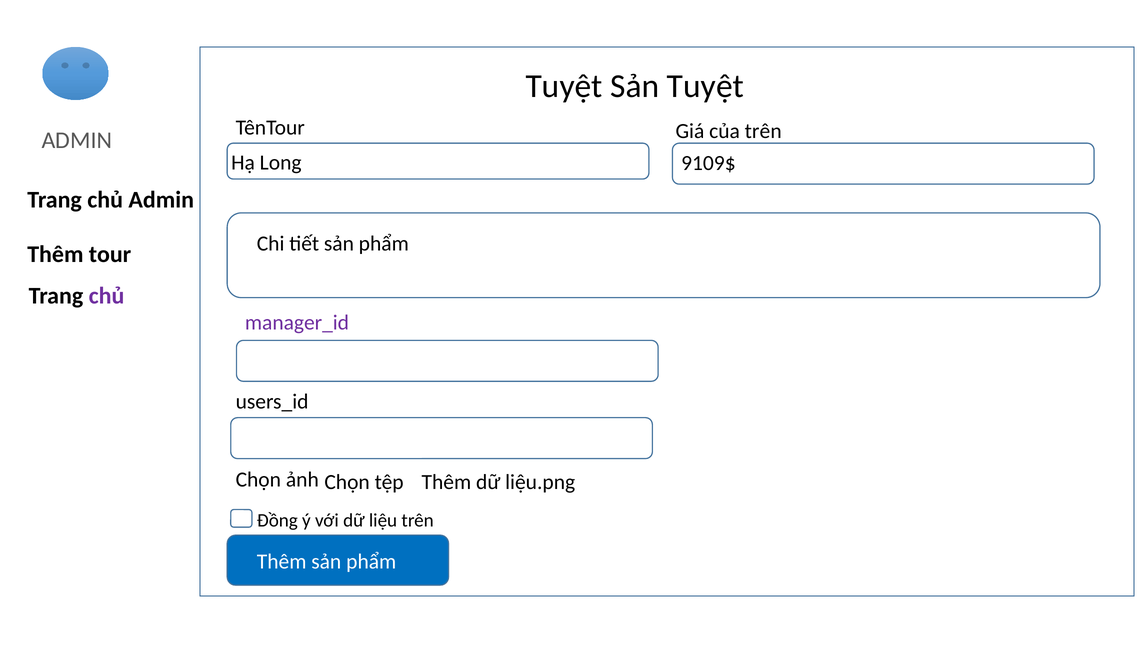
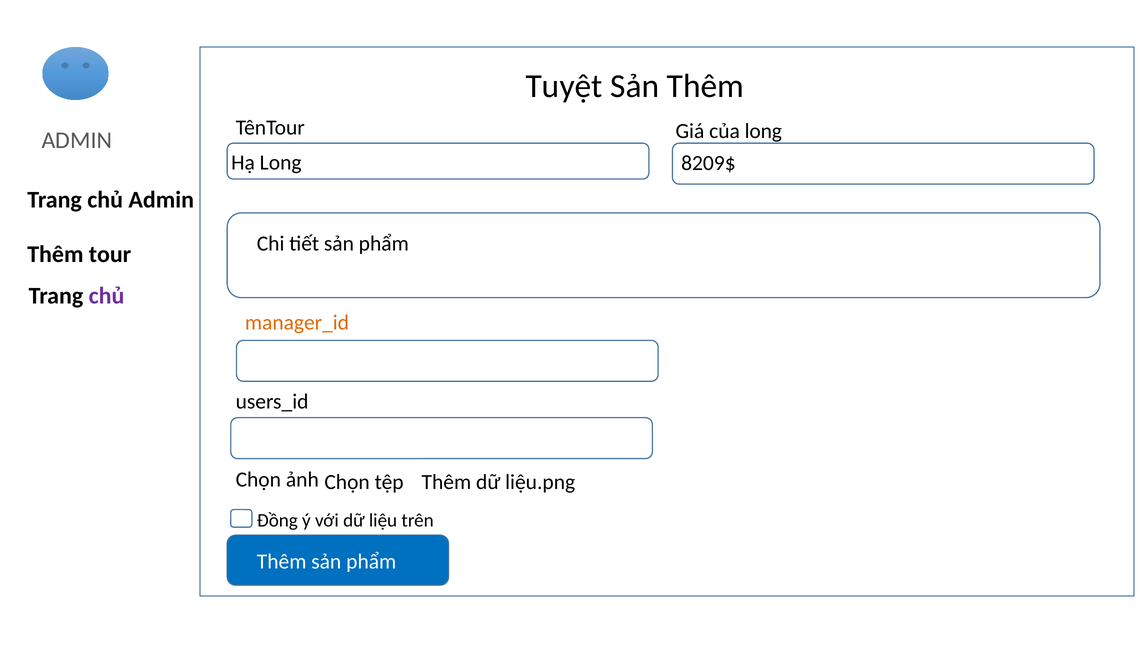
Sản Tuyệt: Tuyệt -> Thêm
của trên: trên -> long
9109$: 9109$ -> 8209$
manager_id colour: purple -> orange
